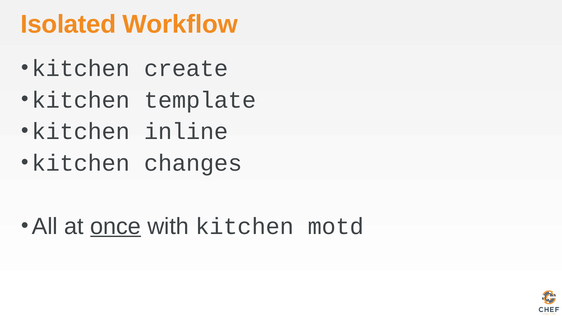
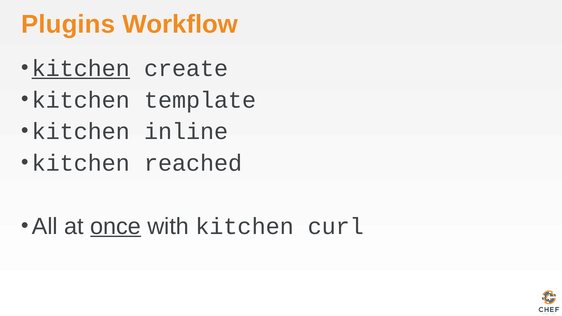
Isolated: Isolated -> Plugins
kitchen at (81, 68) underline: none -> present
changes: changes -> reached
motd: motd -> curl
